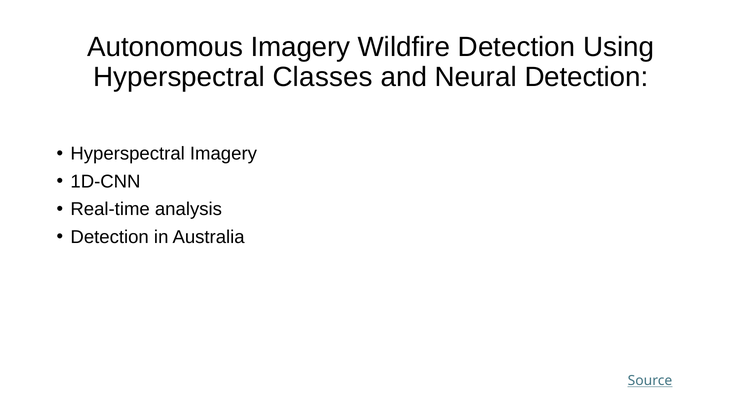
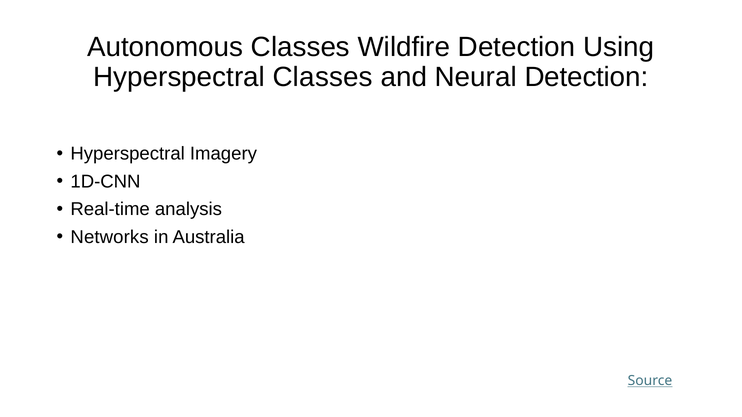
Autonomous Imagery: Imagery -> Classes
Detection at (110, 237): Detection -> Networks
